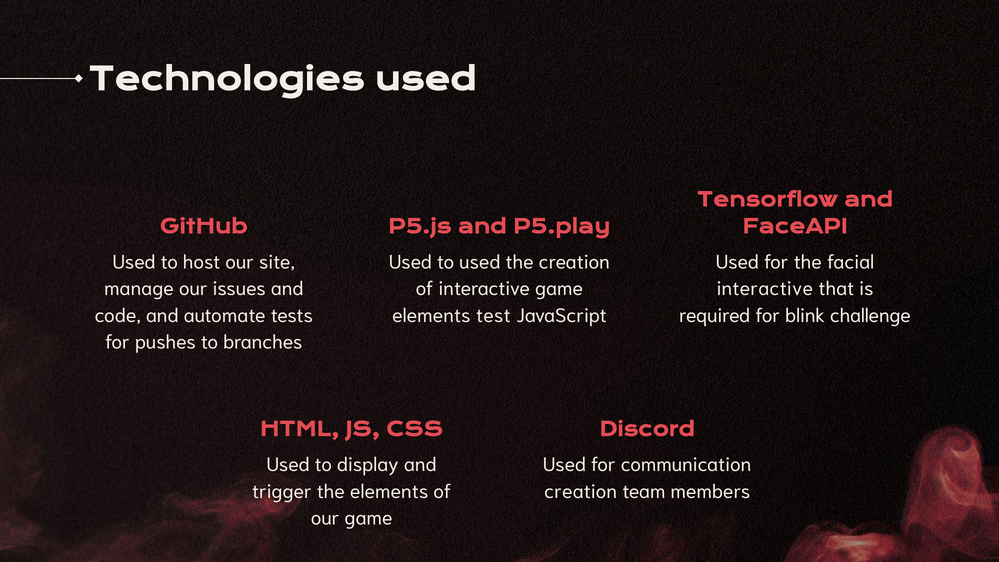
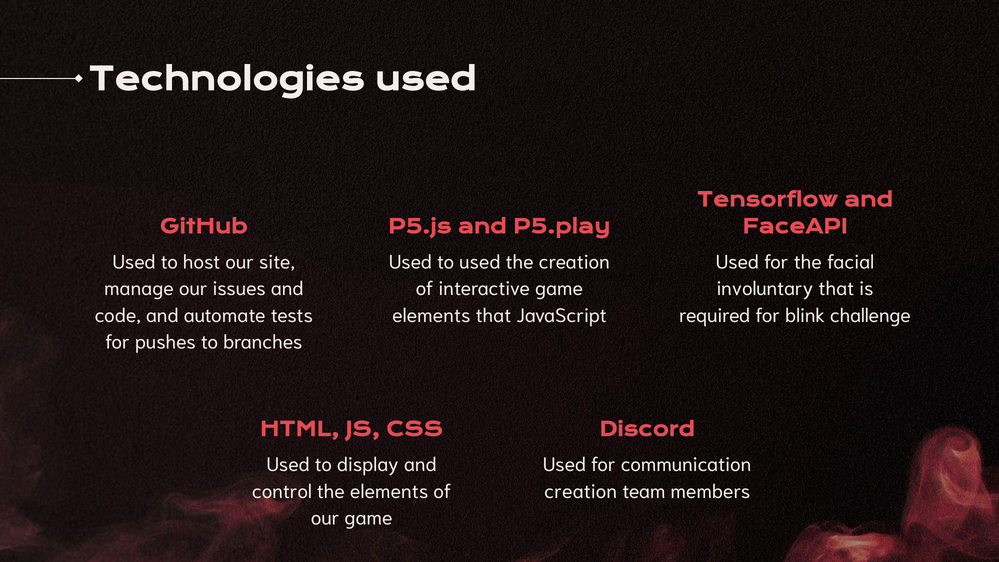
interactive at (765, 289): interactive -> involuntary
elements test: test -> that
trigger: trigger -> control
